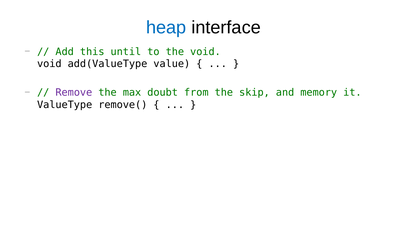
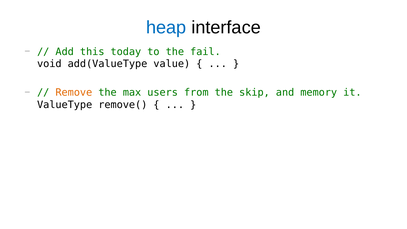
until: until -> today
the void: void -> fail
Remove colour: purple -> orange
doubt: doubt -> users
